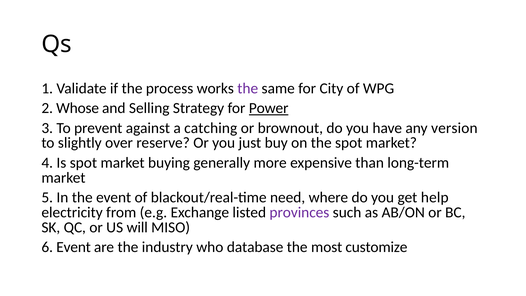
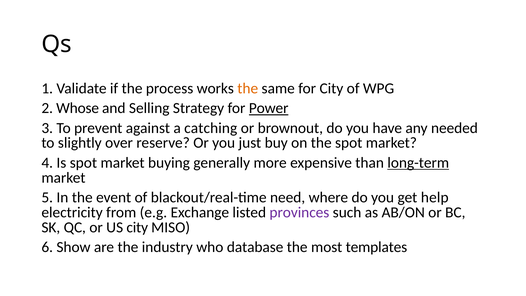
the at (248, 88) colour: purple -> orange
version: version -> needed
long-term underline: none -> present
US will: will -> city
6 Event: Event -> Show
customize: customize -> templates
